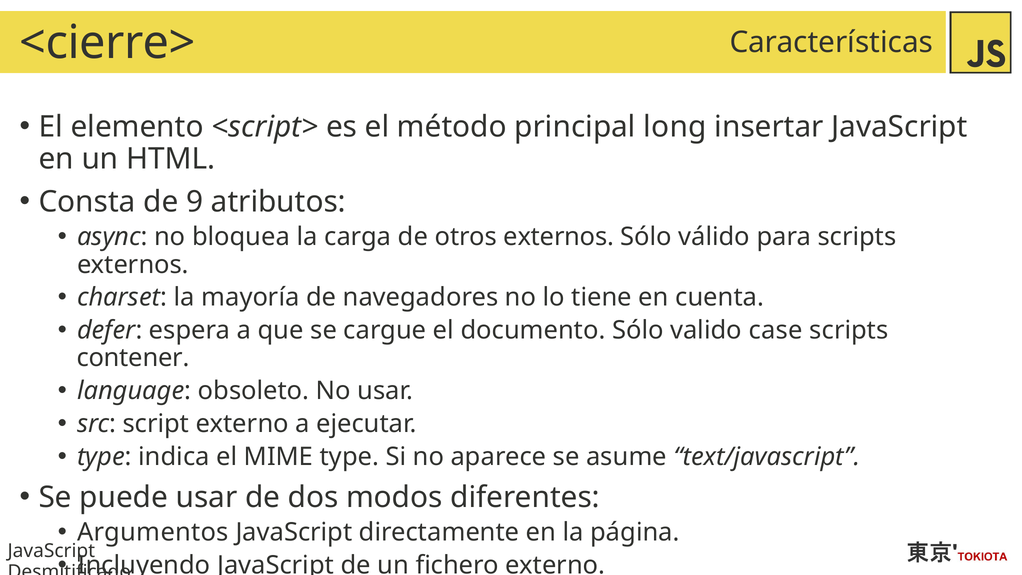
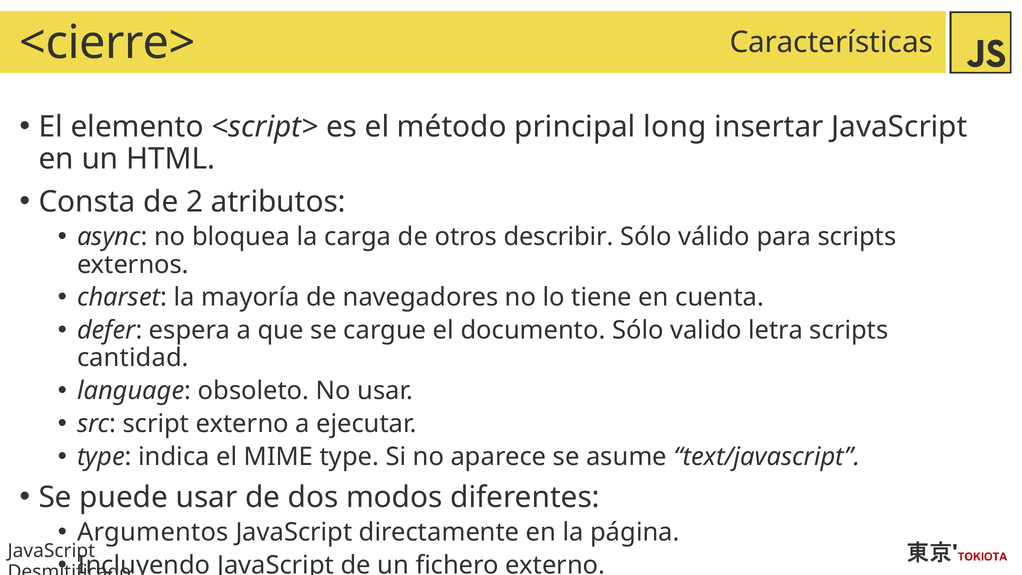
9: 9 -> 2
otros externos: externos -> describir
case: case -> letra
contener: contener -> cantidad
